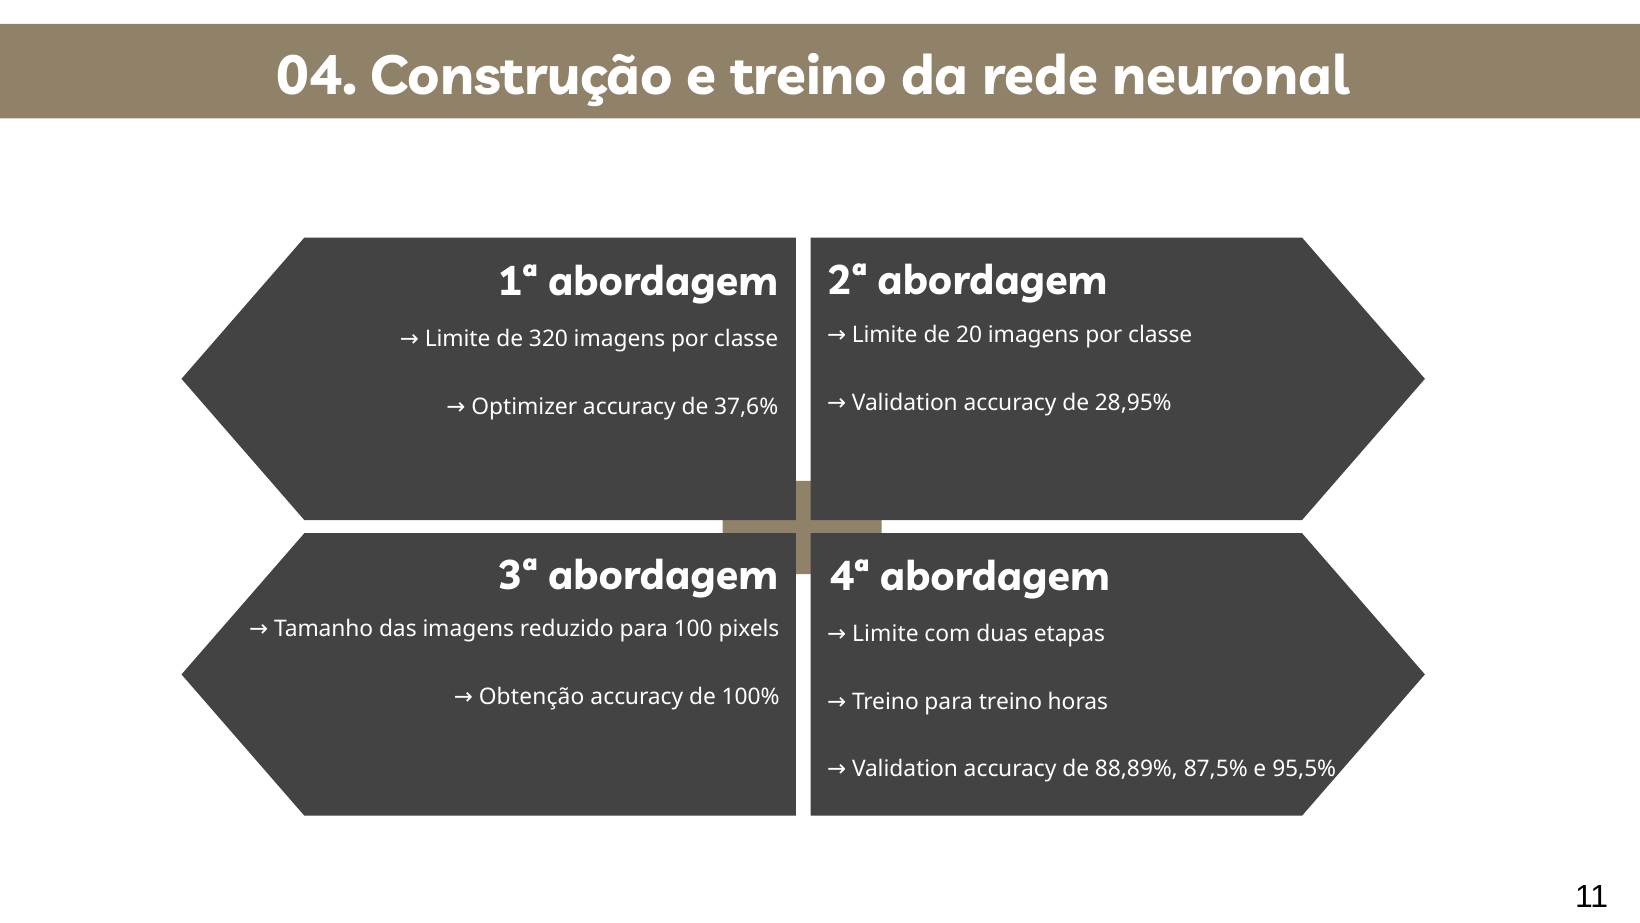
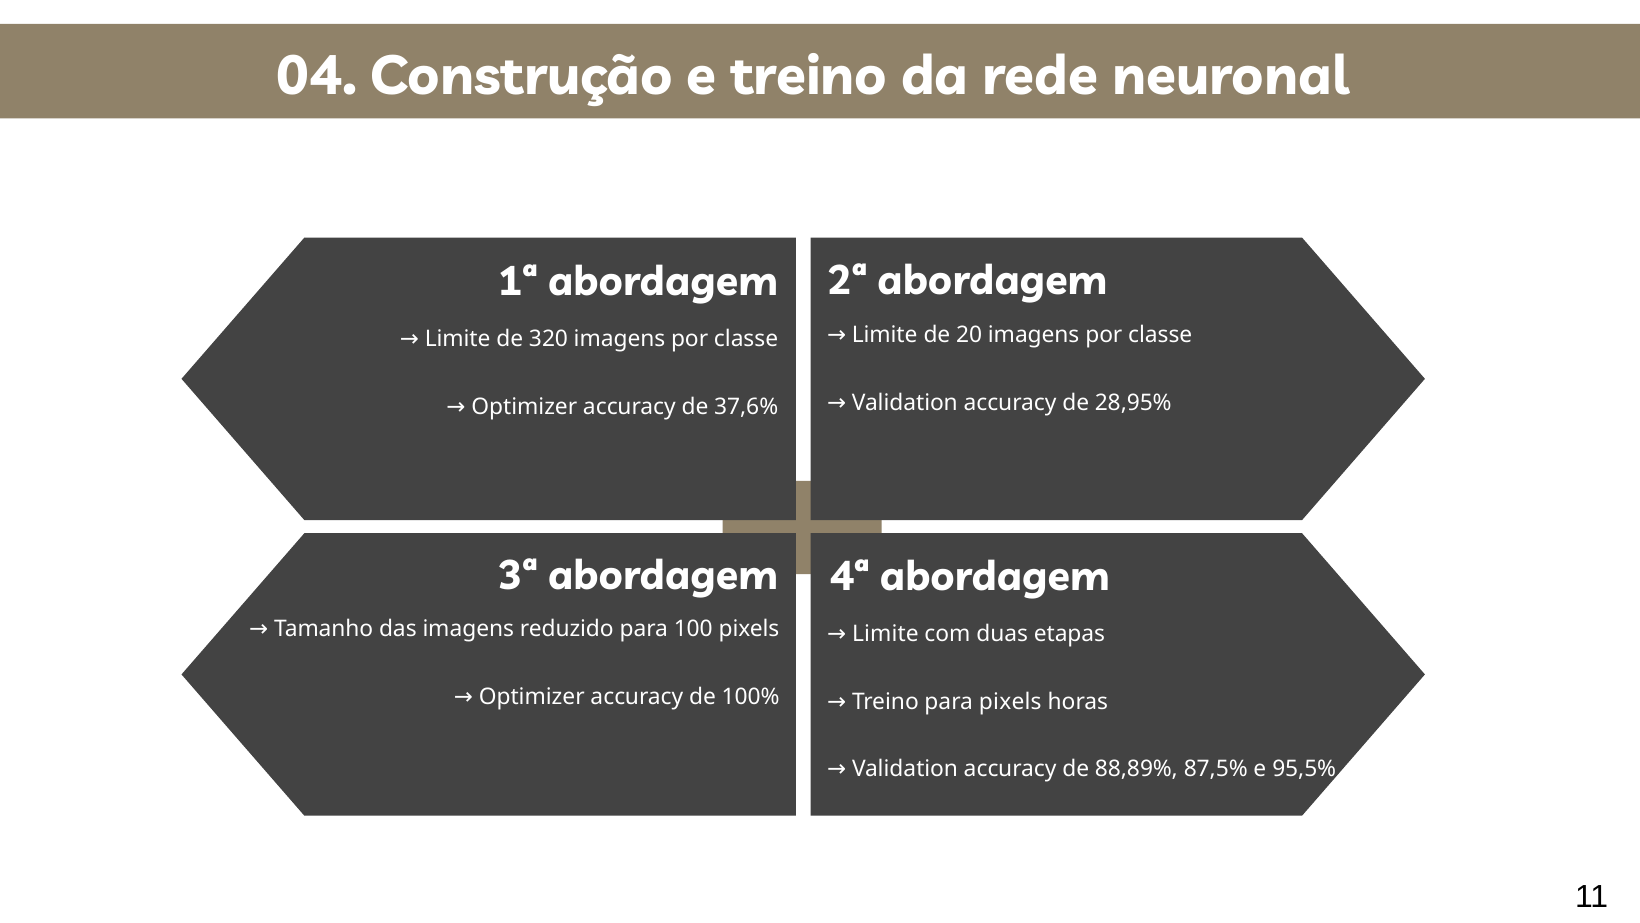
Obtenção at (532, 697): Obtenção -> Optimizer
para treino: treino -> pixels
